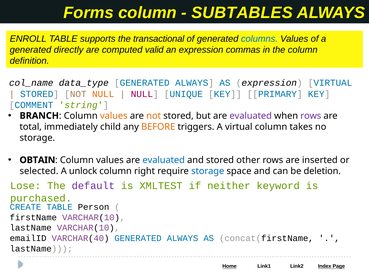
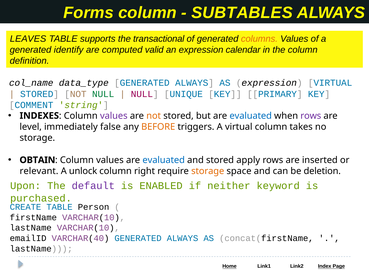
ENROLL: ENROLL -> LEAVES
columns colour: blue -> orange
directly: directly -> identify
commas: commas -> calendar
NULL at (103, 94) colour: orange -> green
BRANCH: BRANCH -> INDEXES
values at (114, 116) colour: orange -> purple
evaluated at (251, 116) colour: purple -> blue
total: total -> level
child: child -> false
other: other -> apply
selected: selected -> relevant
storage at (208, 171) colour: blue -> orange
Lose: Lose -> Upon
XMLTEST: XMLTEST -> ENABLED
